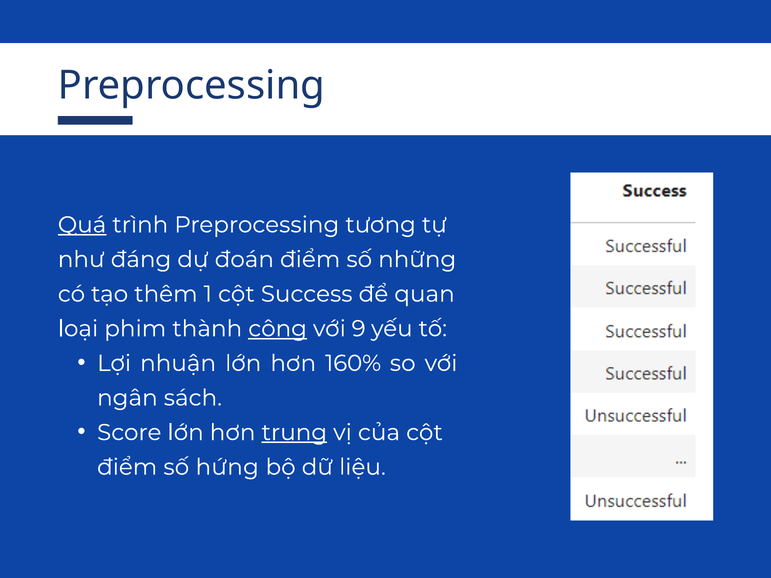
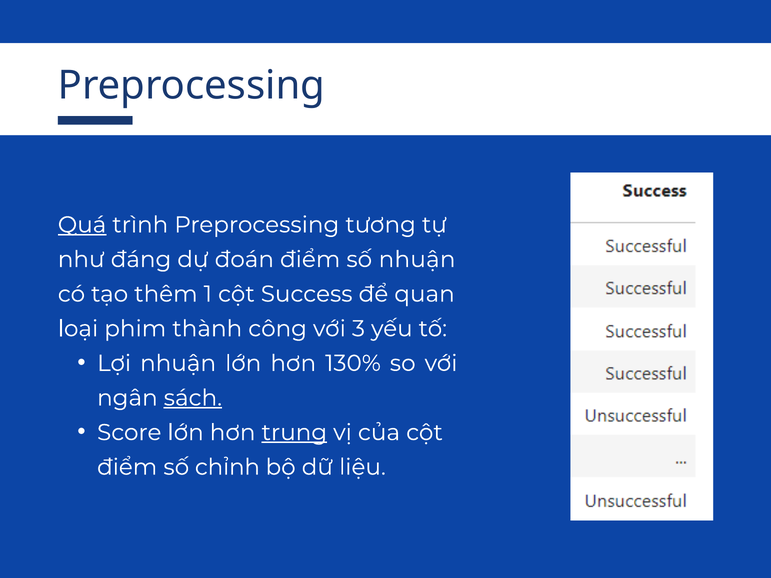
số những: những -> nhuận
công underline: present -> none
9: 9 -> 3
160%: 160% -> 130%
sách underline: none -> present
hứng: hứng -> chỉnh
